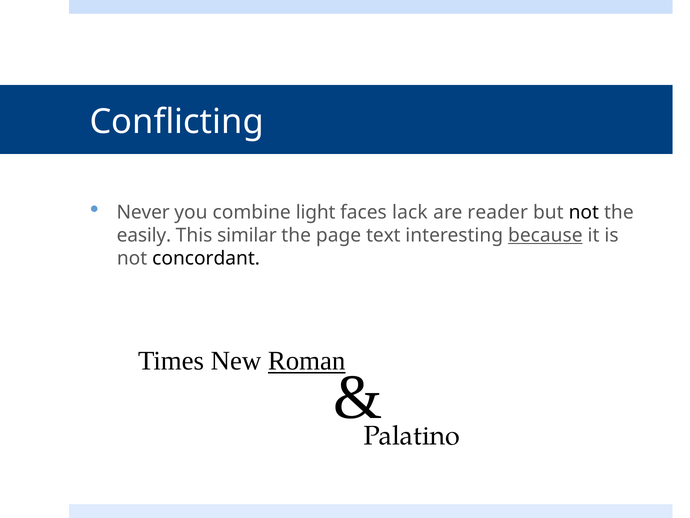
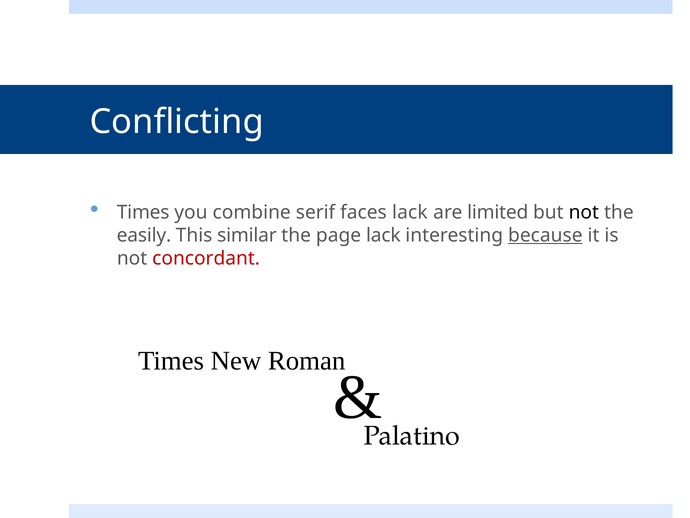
Never at (143, 212): Never -> Times
light: light -> serif
reader: reader -> limited
page text: text -> lack
concordant colour: black -> red
Roman underline: present -> none
